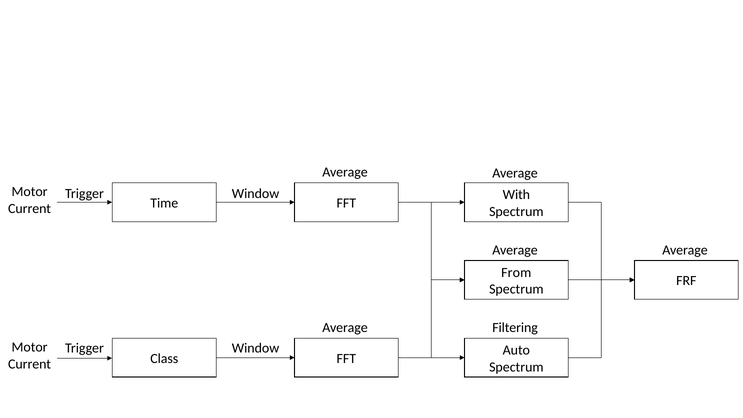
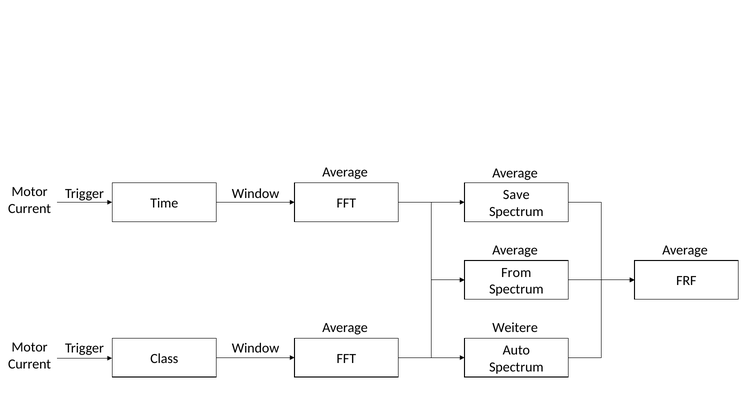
With: With -> Save
Filtering: Filtering -> Weitere
